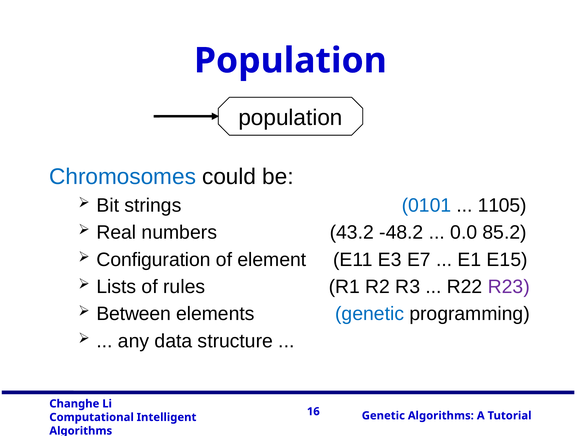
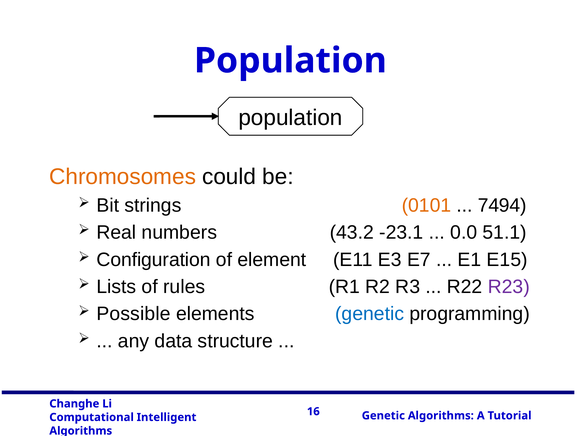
Chromosomes colour: blue -> orange
0101 colour: blue -> orange
1105: 1105 -> 7494
-48.2: -48.2 -> -23.1
85.2: 85.2 -> 51.1
Between: Between -> Possible
